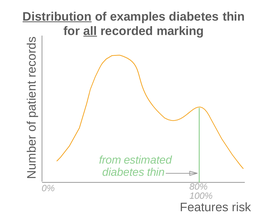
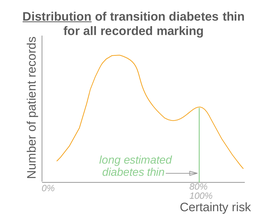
examples: examples -> transition
all underline: present -> none
from: from -> long
Features: Features -> Certainty
